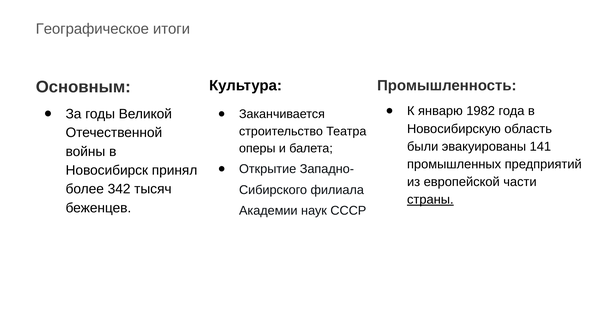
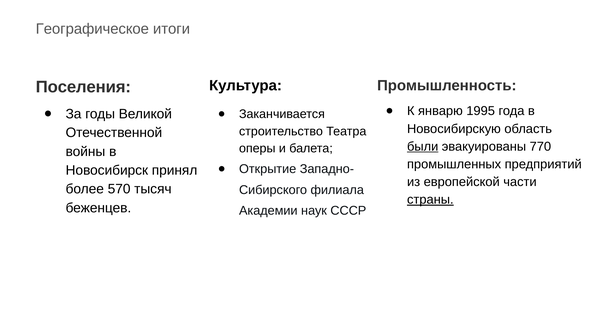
Основным: Основным -> Поселения
1982: 1982 -> 1995
были underline: none -> present
141: 141 -> 770
342: 342 -> 570
